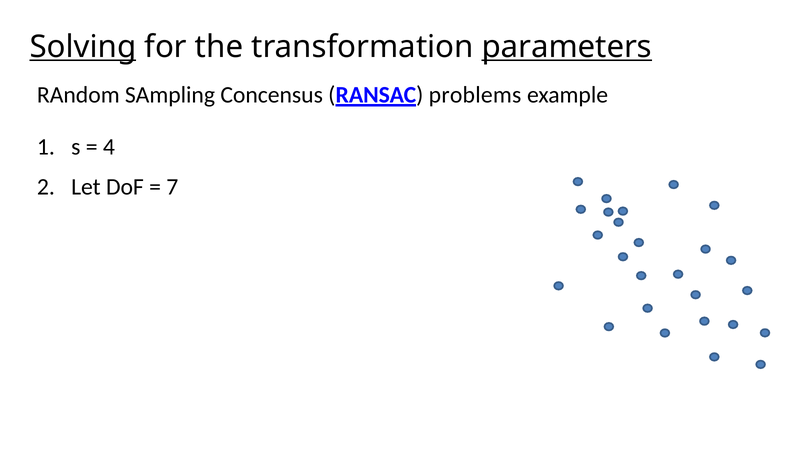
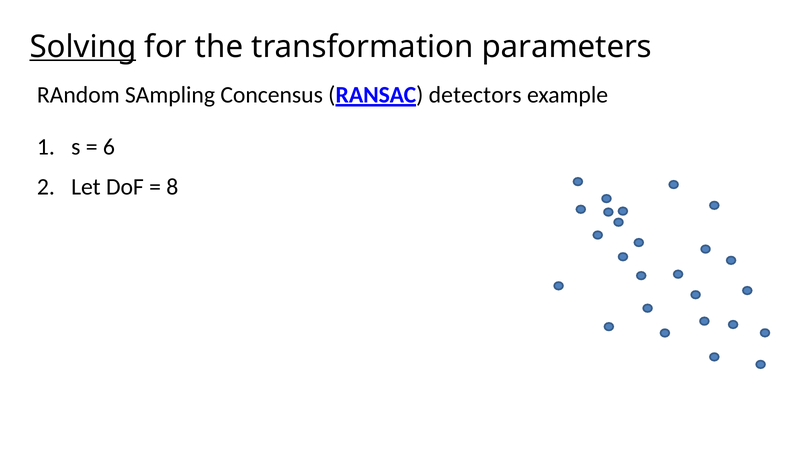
parameters underline: present -> none
problems: problems -> detectors
4: 4 -> 6
7: 7 -> 8
